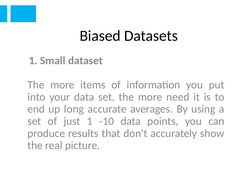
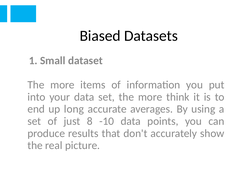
need: need -> think
1: 1 -> 8
